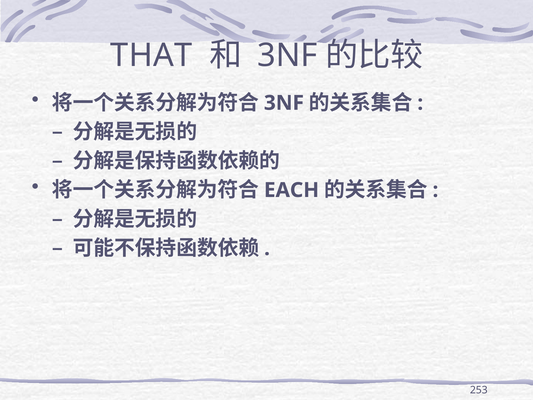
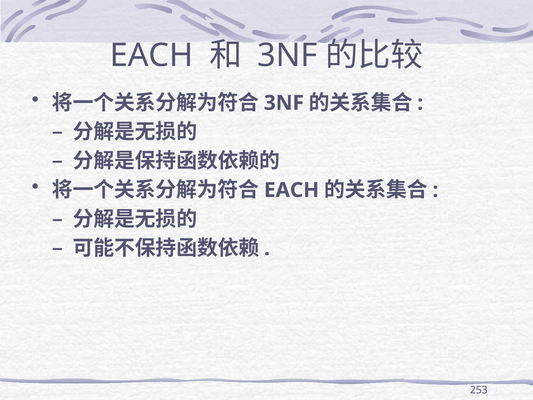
THAT at (151, 55): THAT -> EACH
